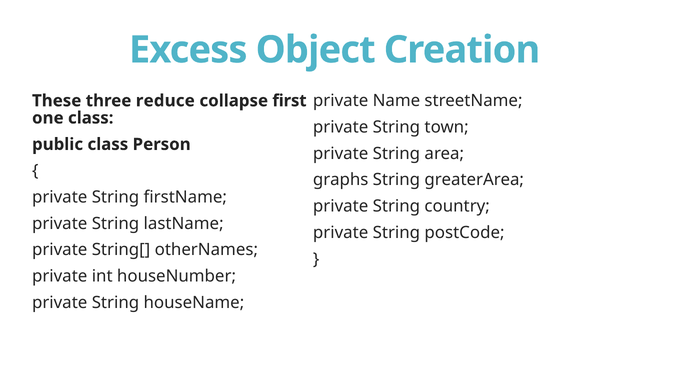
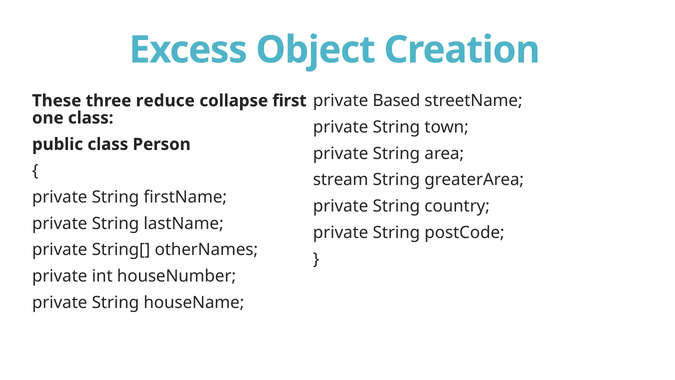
Name: Name -> Based
graphs: graphs -> stream
